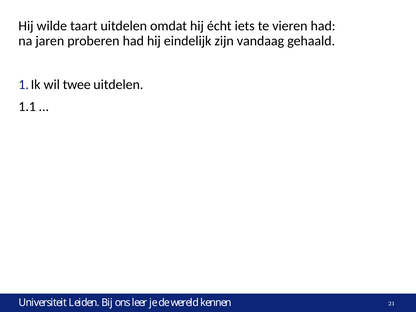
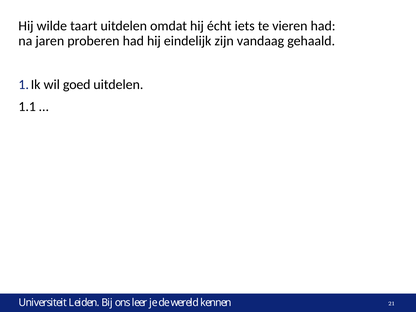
twee: twee -> goed
